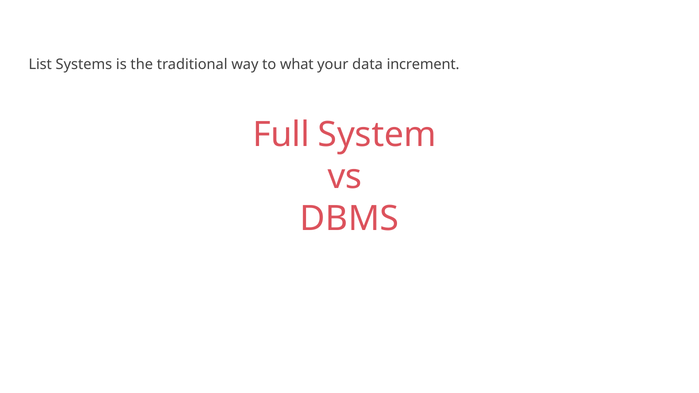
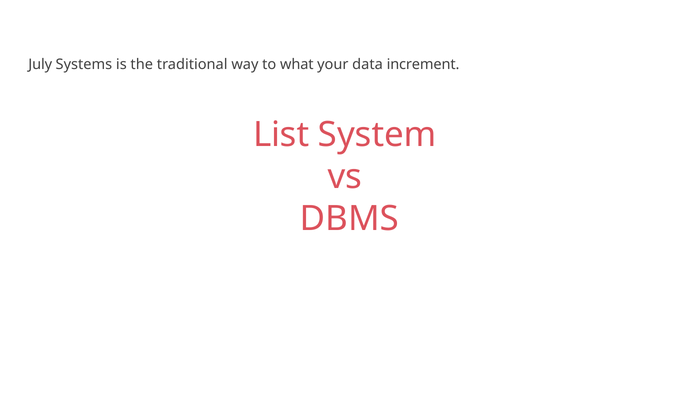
List: List -> July
Full: Full -> List
